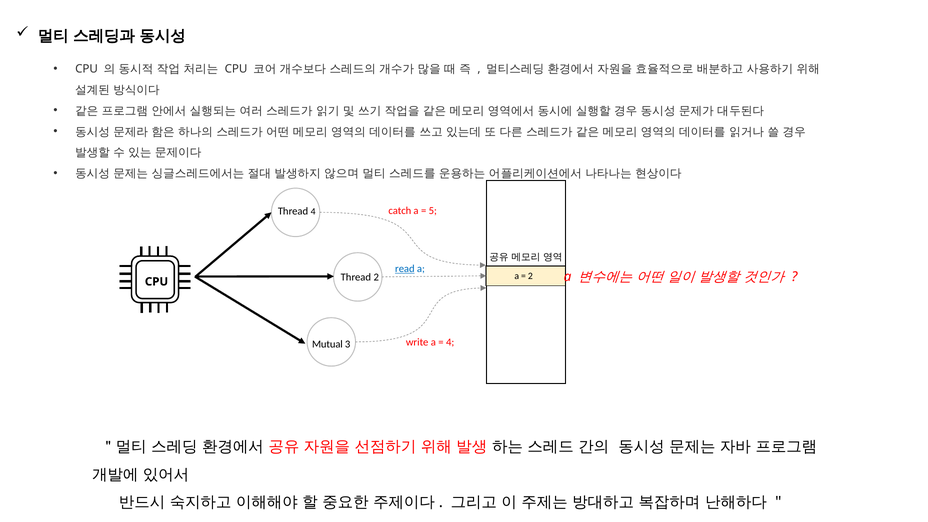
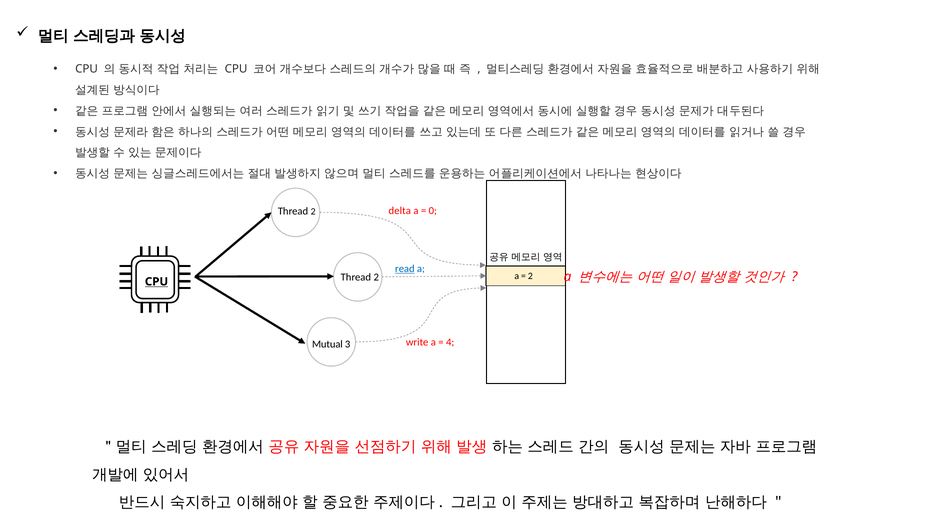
catch: catch -> delta
5: 5 -> 0
4 at (313, 212): 4 -> 2
CPU at (156, 282) underline: none -> present
